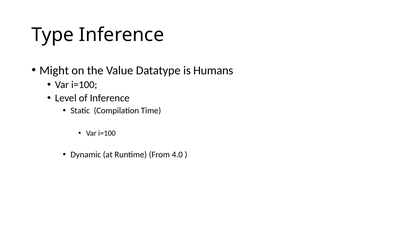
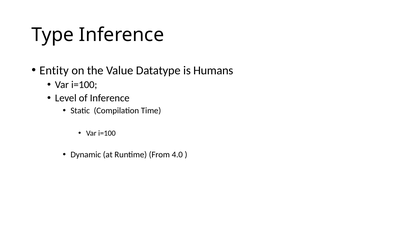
Might: Might -> Entity
